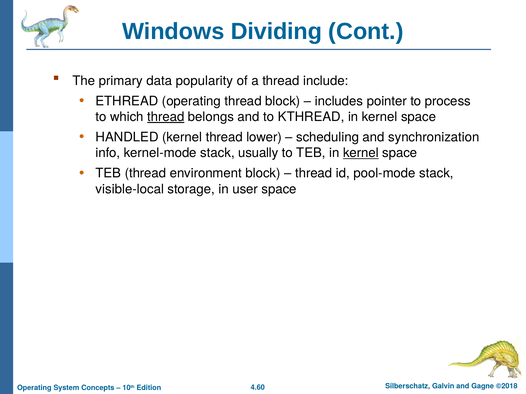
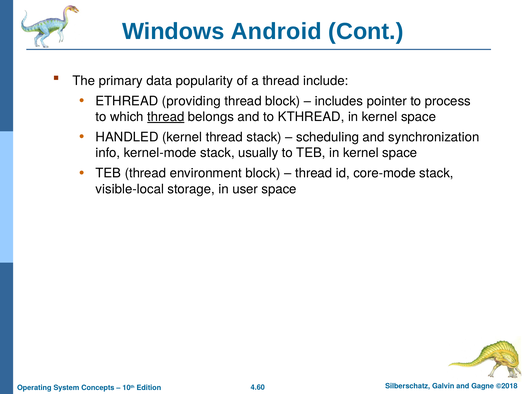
Dividing: Dividing -> Android
ETHREAD operating: operating -> providing
thread lower: lower -> stack
kernel at (361, 153) underline: present -> none
pool-mode: pool-mode -> core-mode
